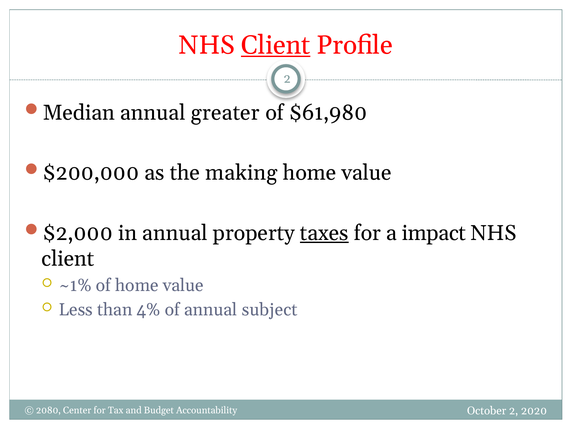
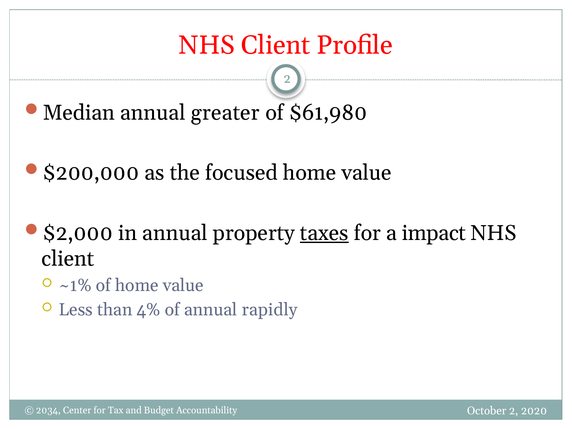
Client at (276, 45) underline: present -> none
making: making -> focused
subject: subject -> rapidly
2080: 2080 -> 2034
